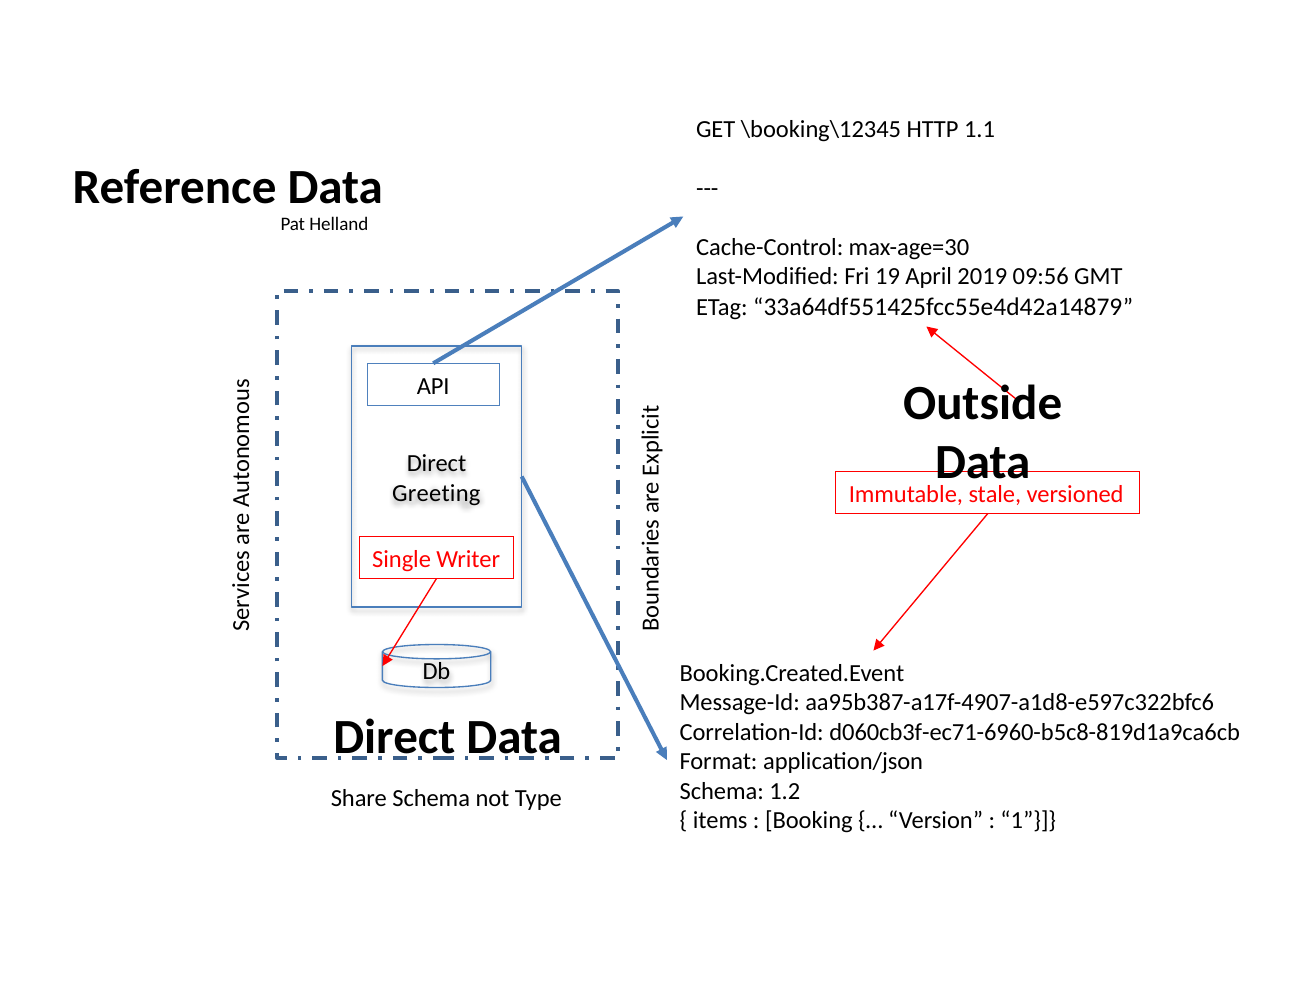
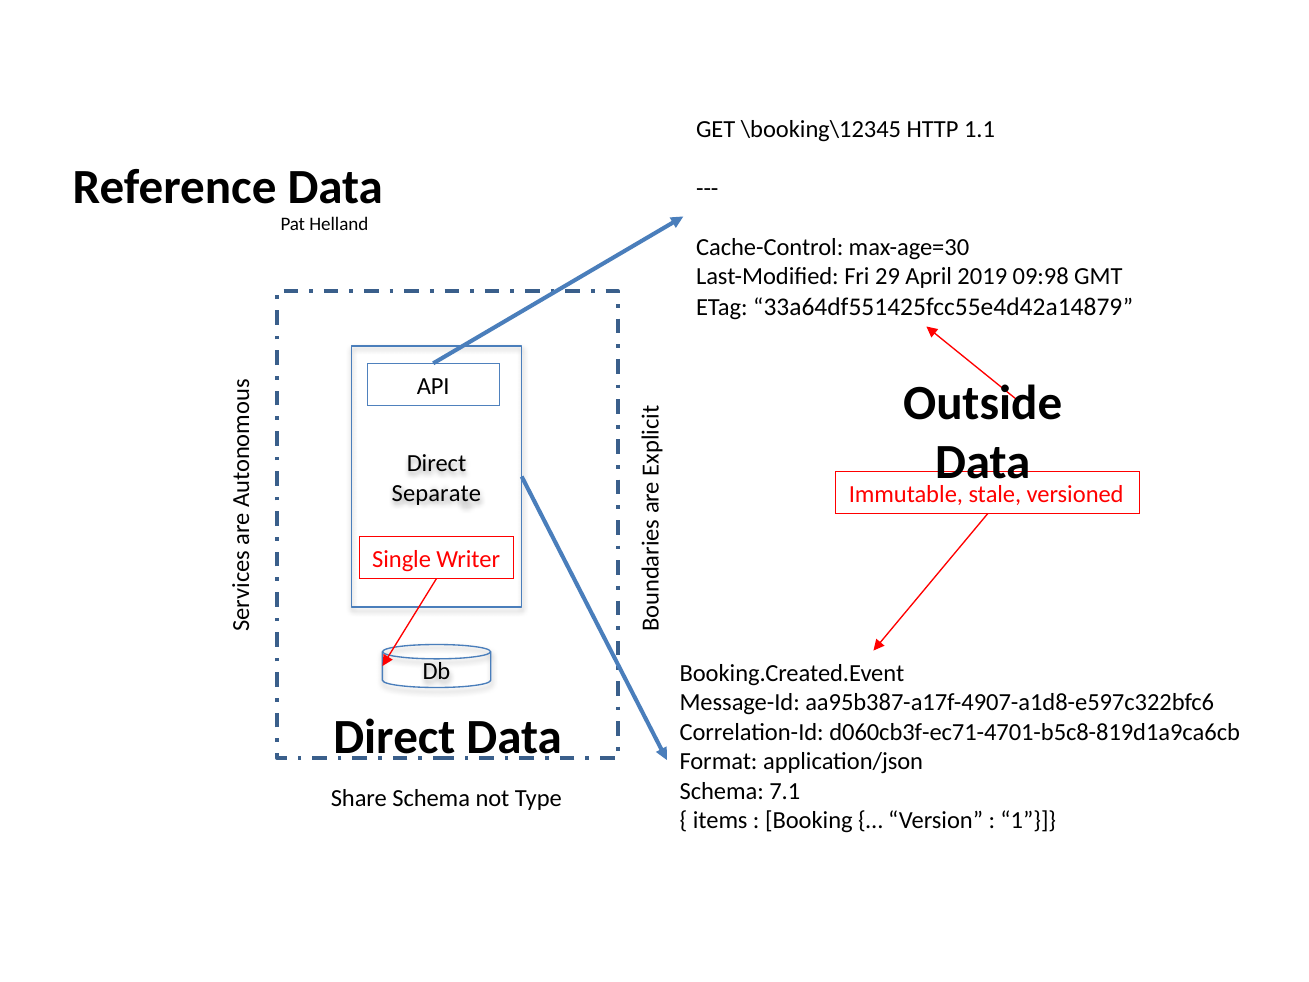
19: 19 -> 29
09:56: 09:56 -> 09:98
Greeting: Greeting -> Separate
d060cb3f-ec71-6960-b5c8-819d1a9ca6cb: d060cb3f-ec71-6960-b5c8-819d1a9ca6cb -> d060cb3f-ec71-4701-b5c8-819d1a9ca6cb
1.2: 1.2 -> 7.1
